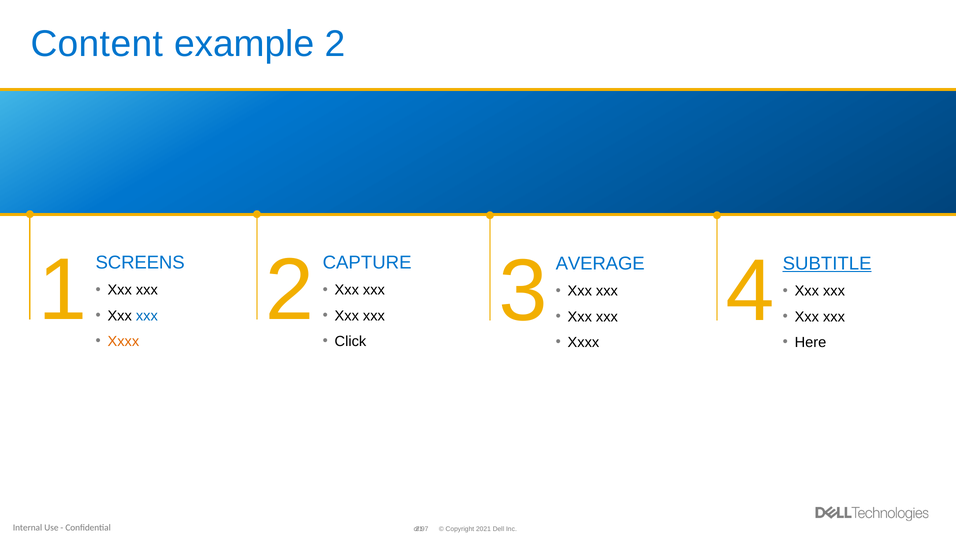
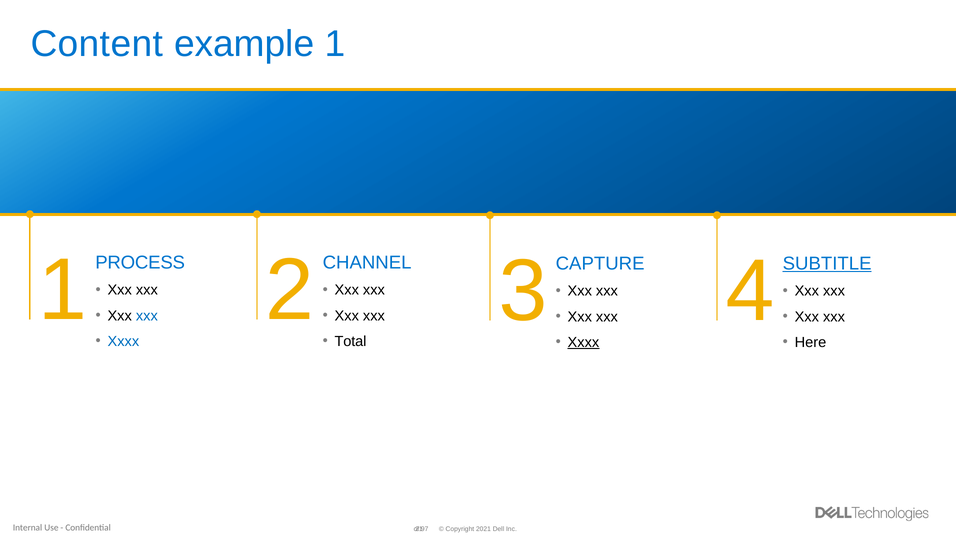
example 2: 2 -> 1
SCREENS: SCREENS -> PROCESS
CAPTURE: CAPTURE -> CHANNEL
AVERAGE: AVERAGE -> CAPTURE
Xxxx at (123, 341) colour: orange -> blue
Click: Click -> Total
Xxxx at (583, 342) underline: none -> present
